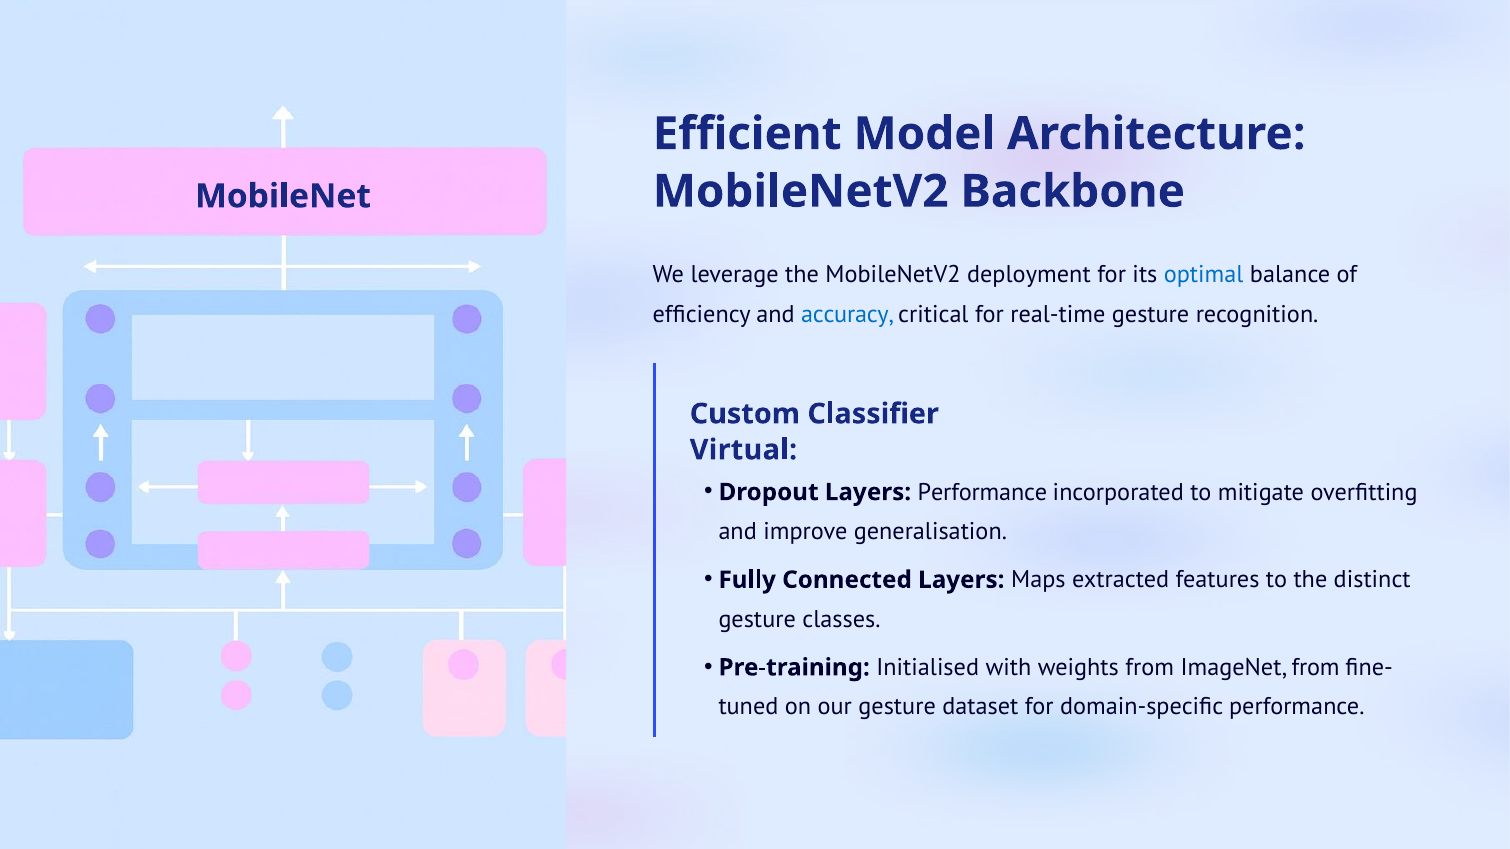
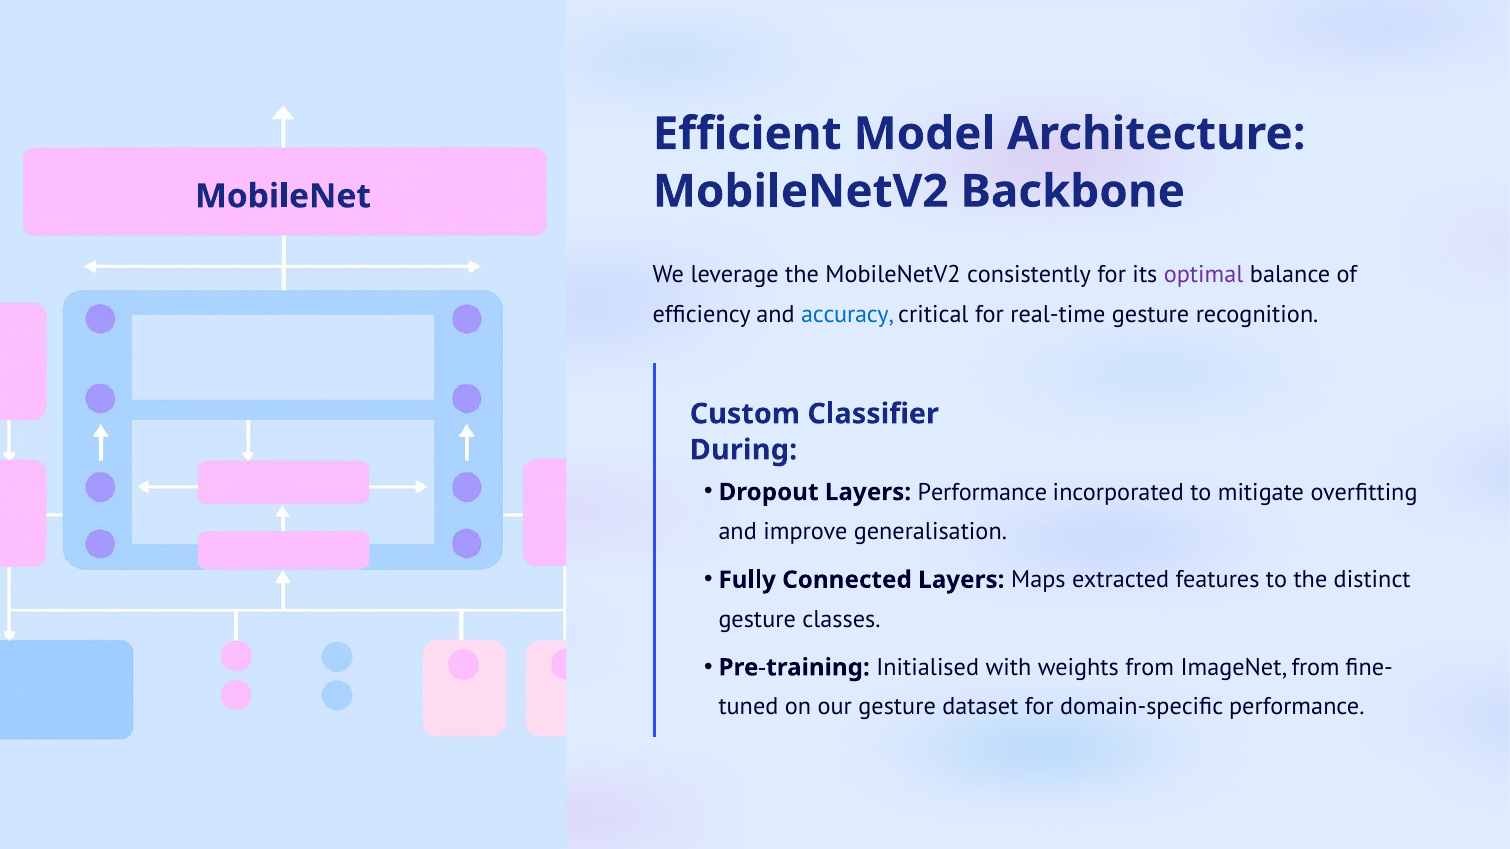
deployment: deployment -> consistently
optimal colour: blue -> purple
Virtual: Virtual -> During
